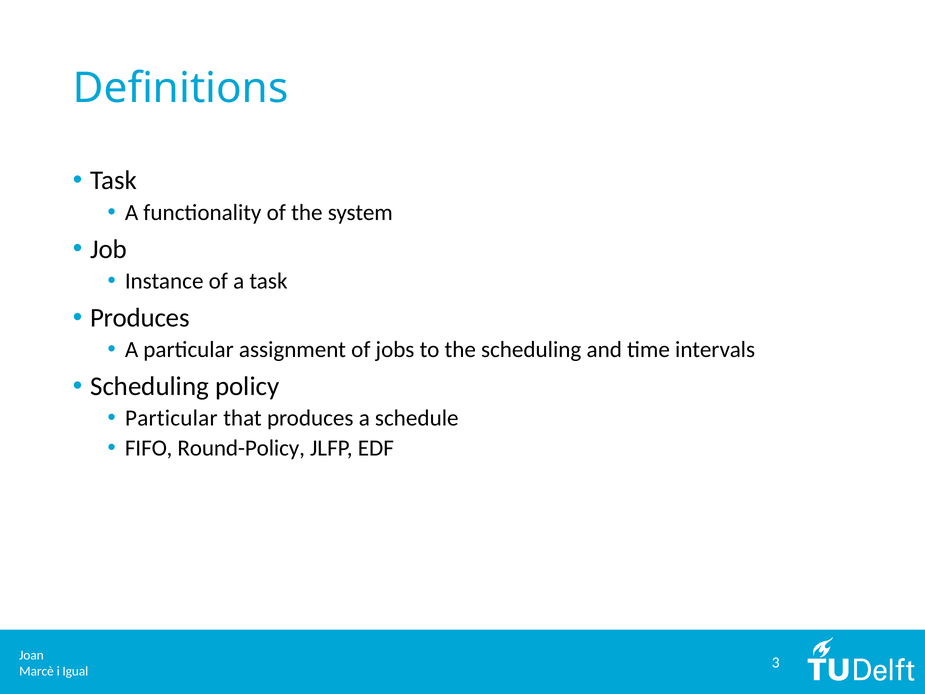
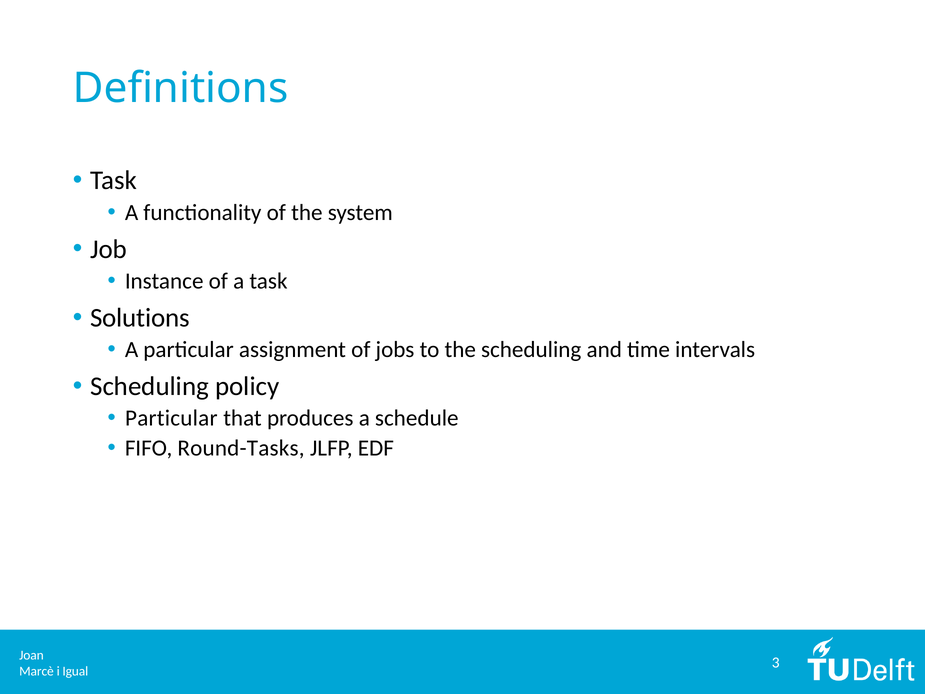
Produces at (140, 318): Produces -> Solutions
Round-Policy: Round-Policy -> Round-Tasks
